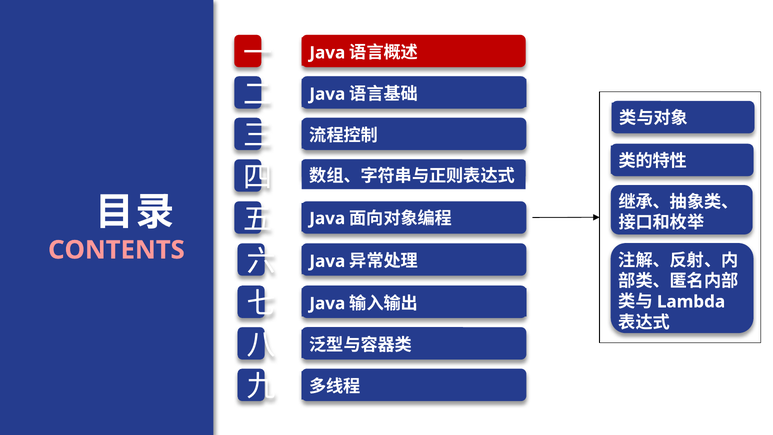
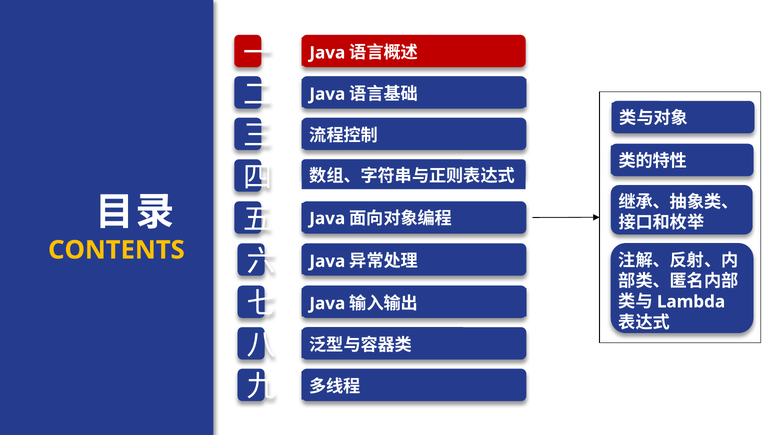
CONTENTS colour: pink -> yellow
